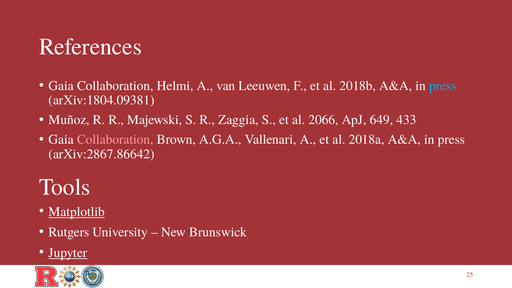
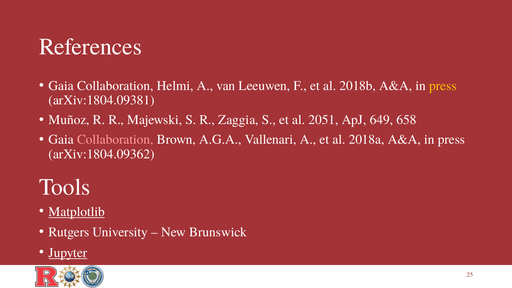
press at (443, 86) colour: light blue -> yellow
2066: 2066 -> 2051
433: 433 -> 658
arXiv:2867.86642: arXiv:2867.86642 -> arXiv:1804.09362
